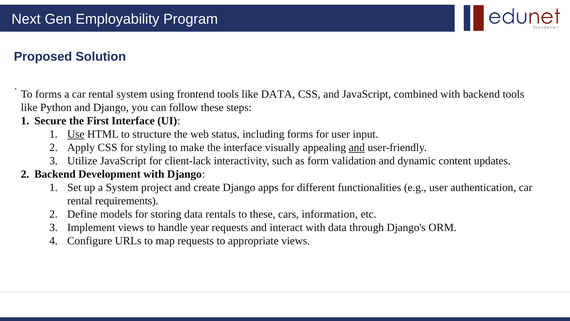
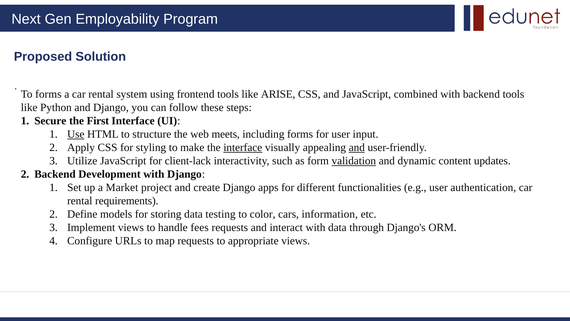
like DATA: DATA -> ARISE
status: status -> meets
interface at (243, 147) underline: none -> present
validation underline: none -> present
a System: System -> Market
rentals: rentals -> testing
to these: these -> color
year: year -> fees
